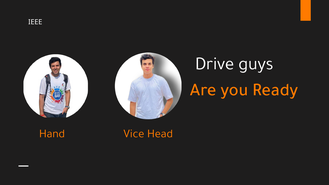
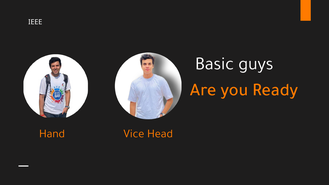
Drive: Drive -> Basic
